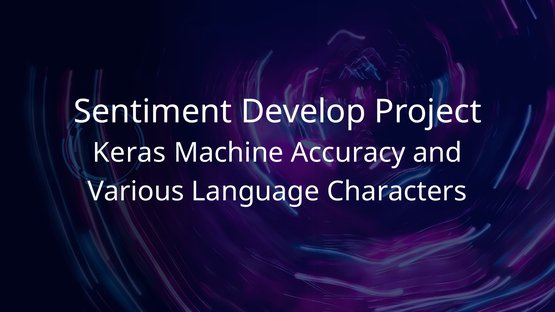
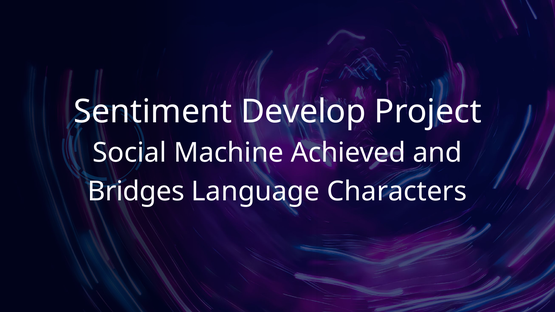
Keras: Keras -> Social
Accuracy: Accuracy -> Achieved
Various: Various -> Bridges
